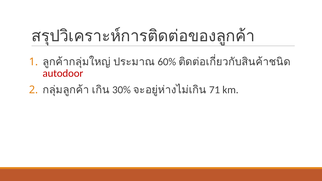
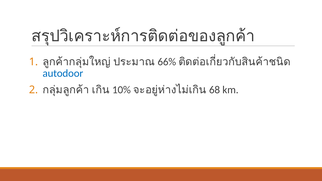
60%: 60% -> 66%
autodoor colour: red -> blue
30%: 30% -> 10%
71: 71 -> 68
